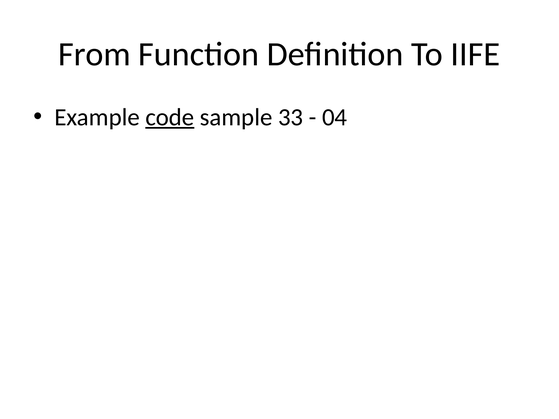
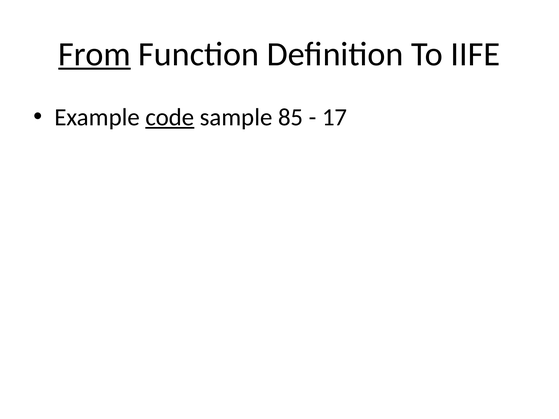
From underline: none -> present
33: 33 -> 85
04: 04 -> 17
